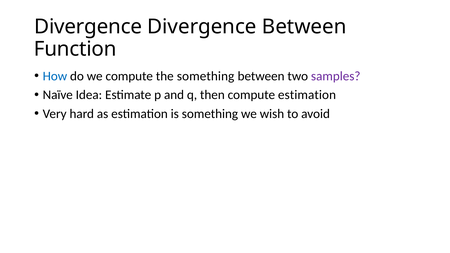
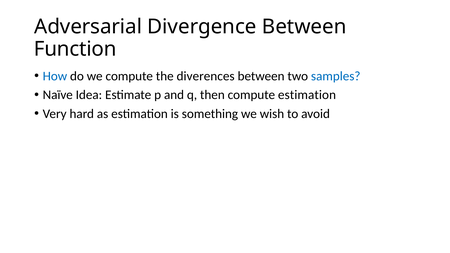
Divergence at (88, 27): Divergence -> Adversarial
the something: something -> diverences
samples colour: purple -> blue
